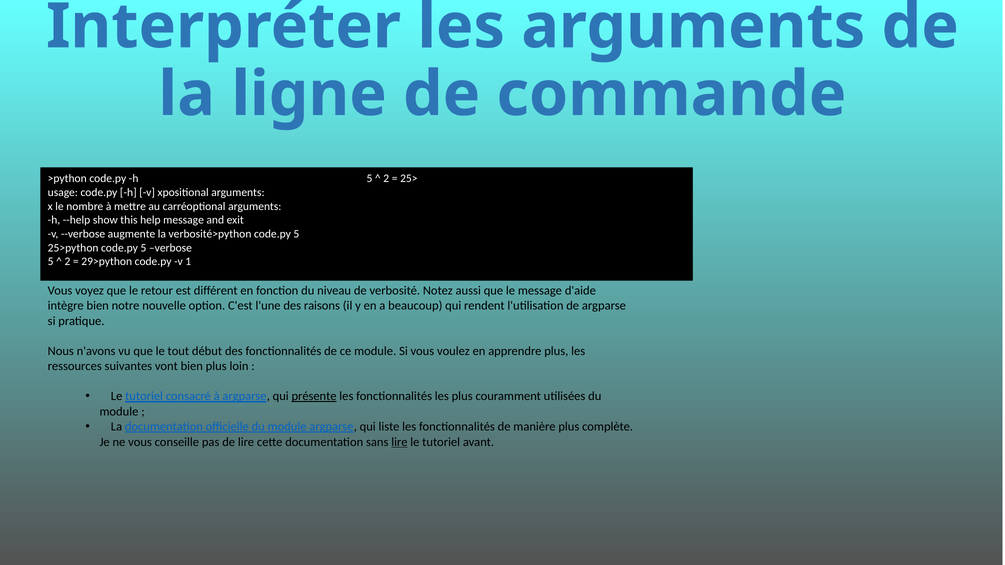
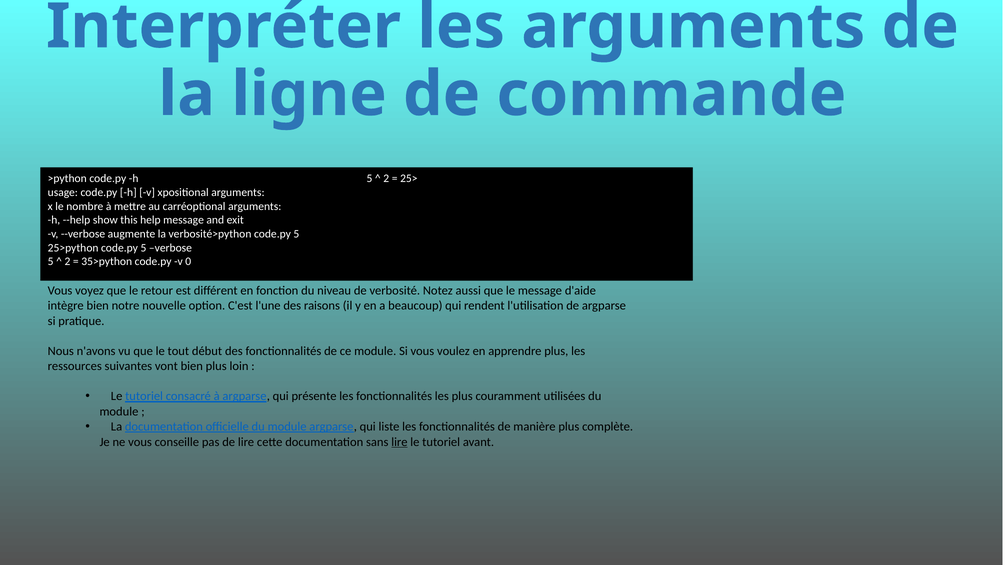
29>python: 29>python -> 35>python
1: 1 -> 0
présente underline: present -> none
